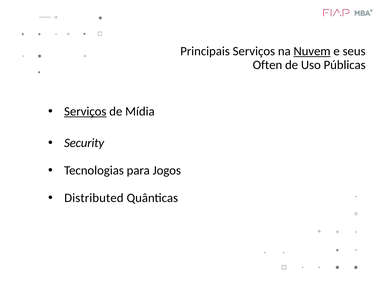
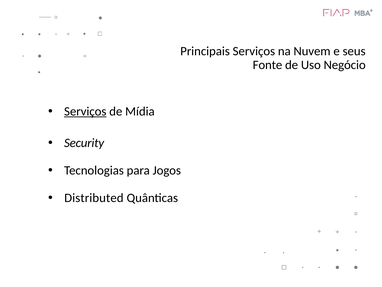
Nuvem underline: present -> none
Often: Often -> Fonte
Públicas: Públicas -> Negócio
